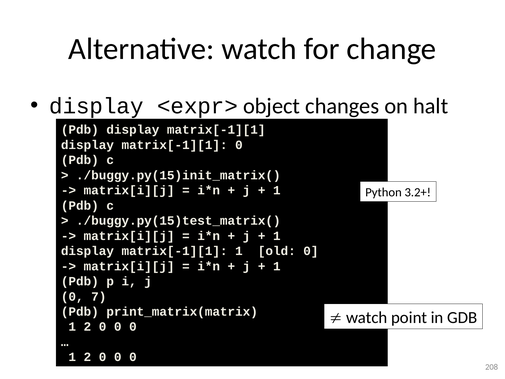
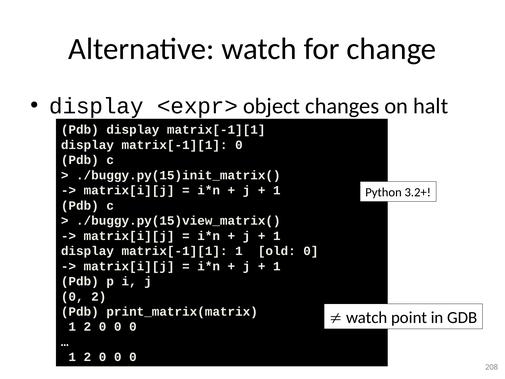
./buggy.py(15)test_matrix(: ./buggy.py(15)test_matrix( -> ./buggy.py(15)view_matrix(
0 7: 7 -> 2
